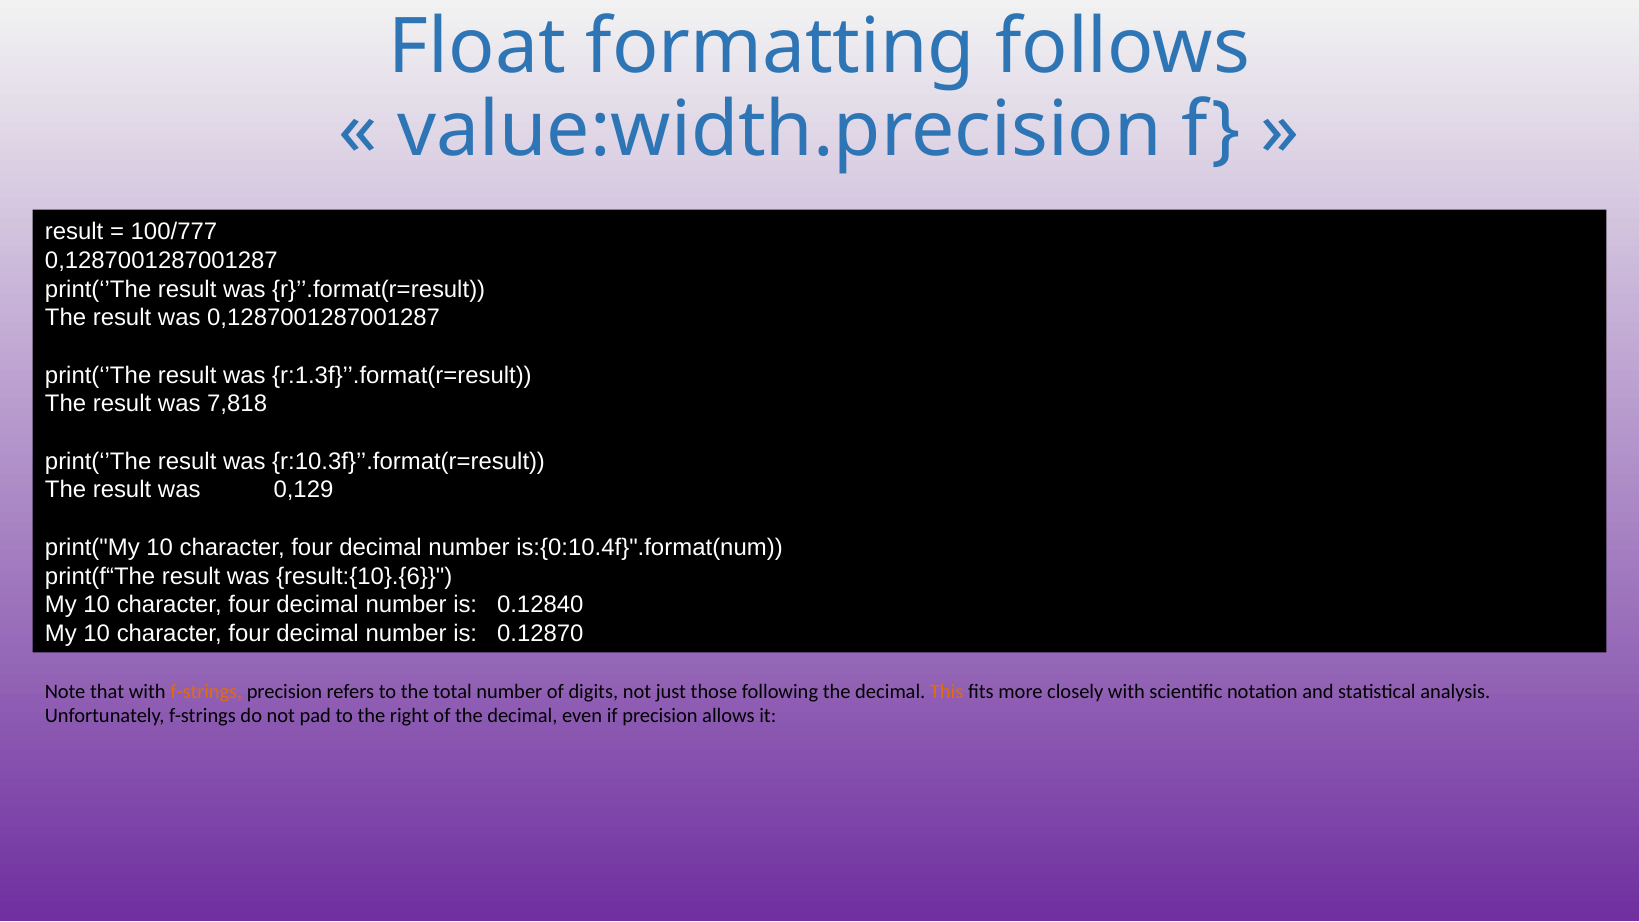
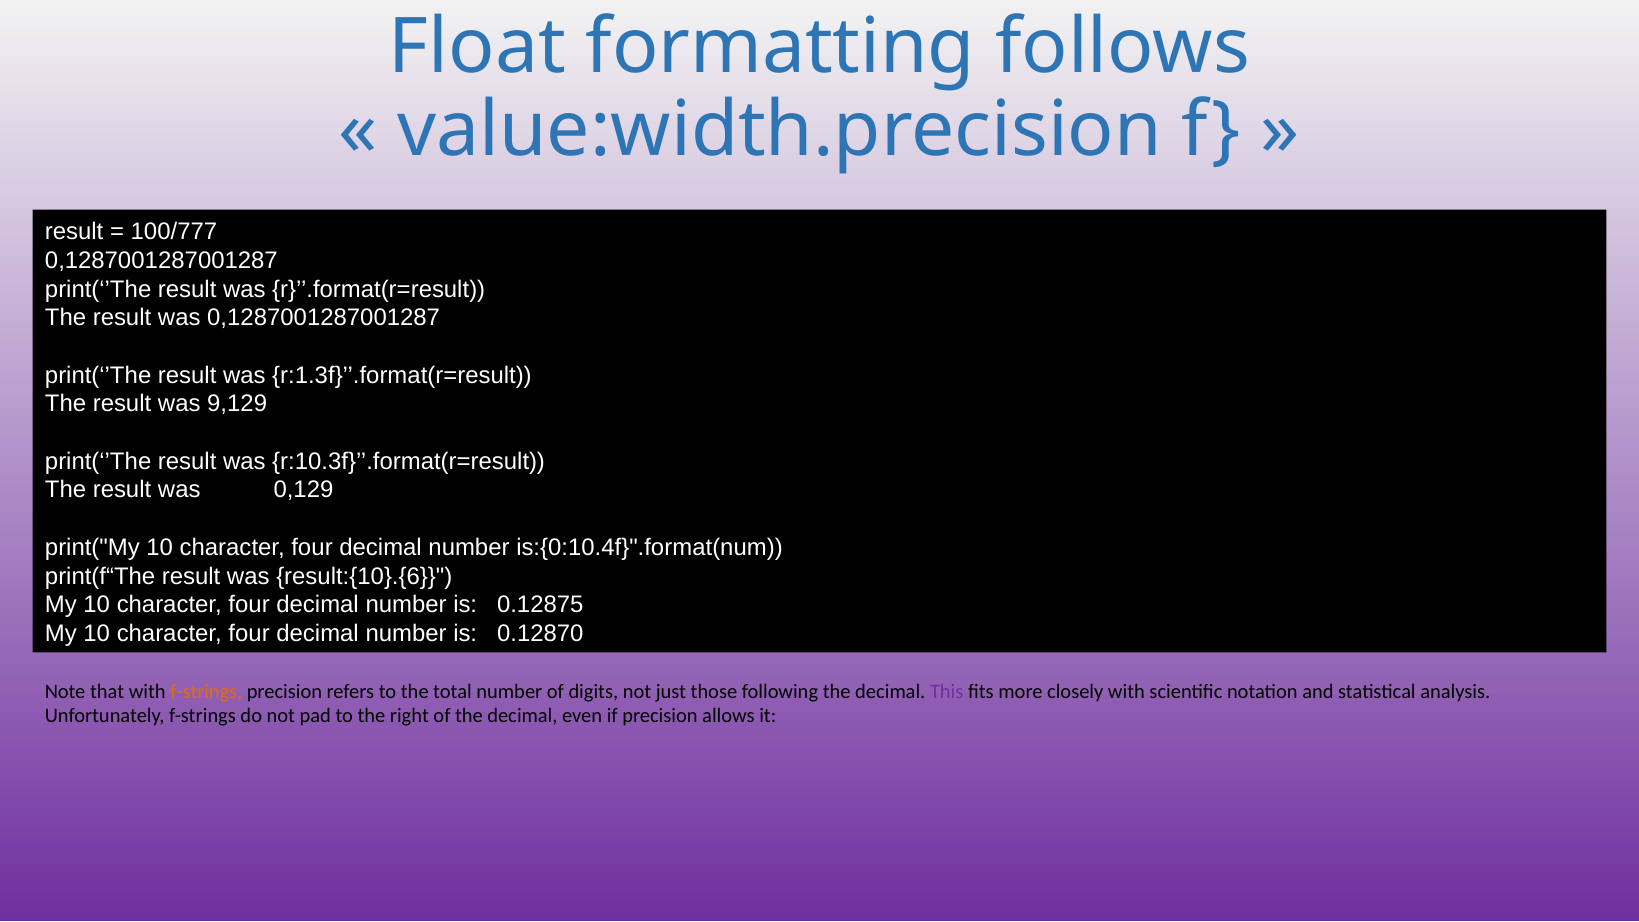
7,818: 7,818 -> 9,129
0.12840: 0.12840 -> 0.12875
This colour: orange -> purple
